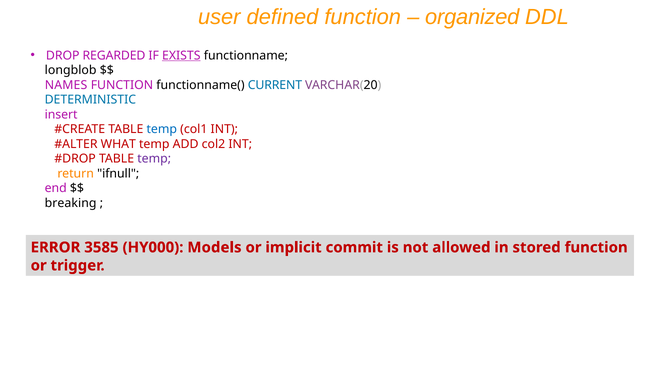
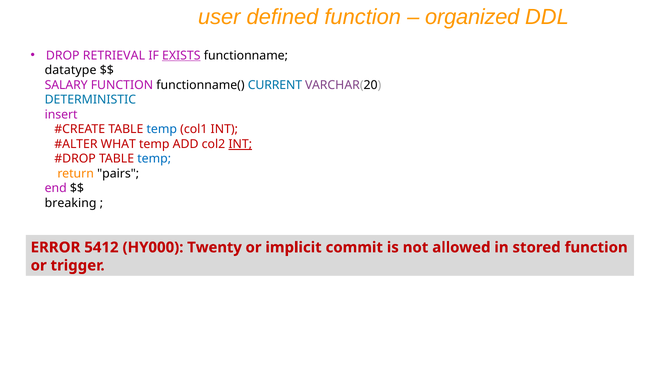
REGARDED: REGARDED -> RETRIEVAL
longblob: longblob -> datatype
NAMES: NAMES -> SALARY
INT at (240, 144) underline: none -> present
temp at (154, 159) colour: purple -> blue
ifnull: ifnull -> pairs
3585: 3585 -> 5412
Models: Models -> Twenty
